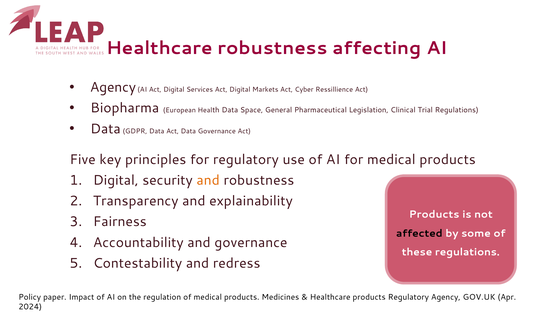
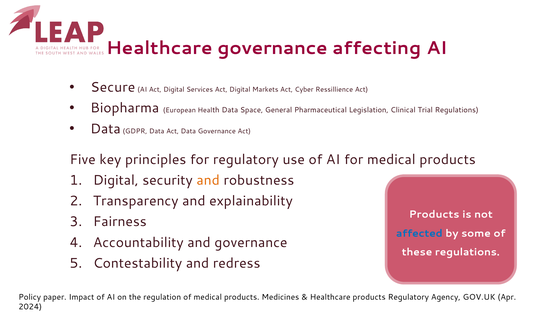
Healthcare robustness: robustness -> governance
Agency at (113, 87): Agency -> Secure
affected colour: black -> blue
